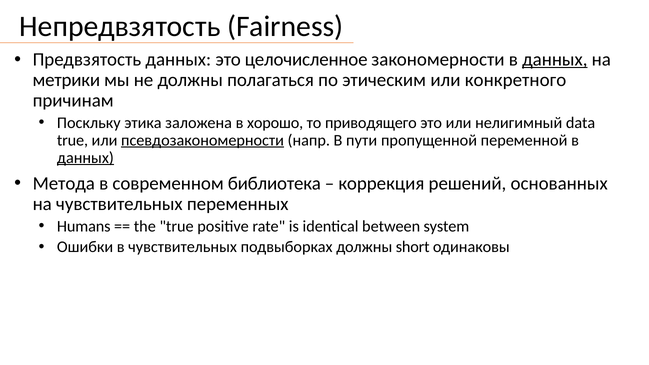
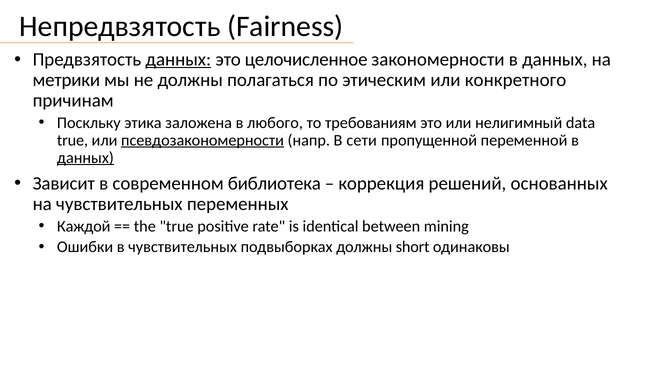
данных at (178, 60) underline: none -> present
данных at (555, 60) underline: present -> none
хорошо: хорошо -> любого
приводящего: приводящего -> требованиям
пути: пути -> сети
Метода: Метода -> Зависит
Humans: Humans -> Каждой
system: system -> mining
